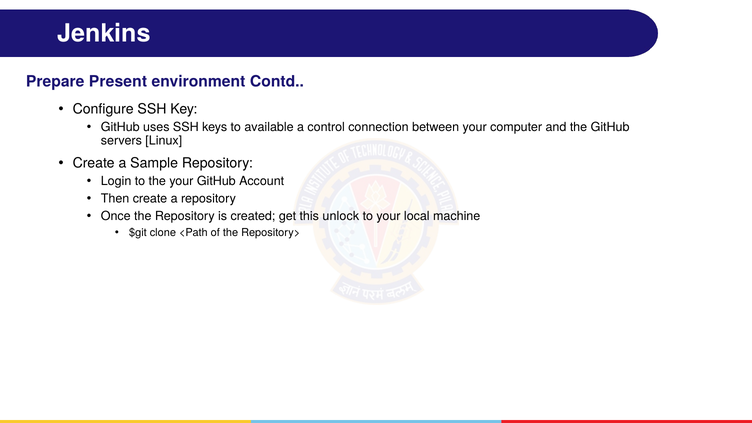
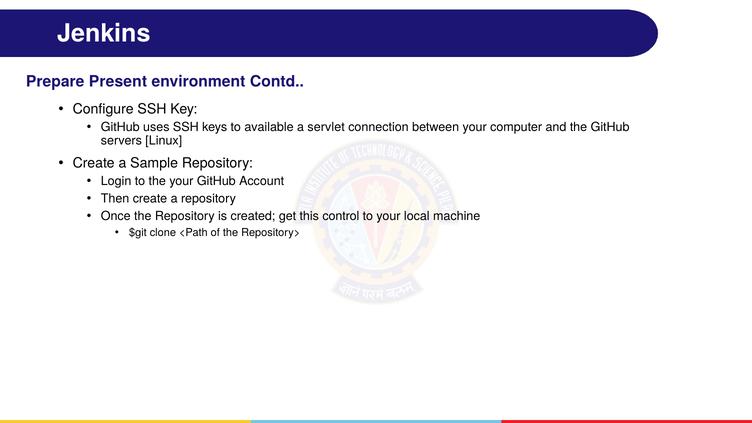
control: control -> servlet
unlock: unlock -> control
